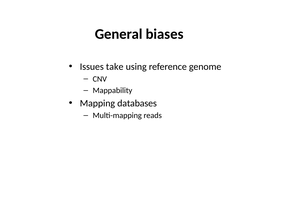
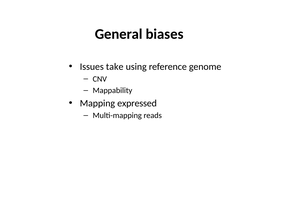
databases: databases -> expressed
